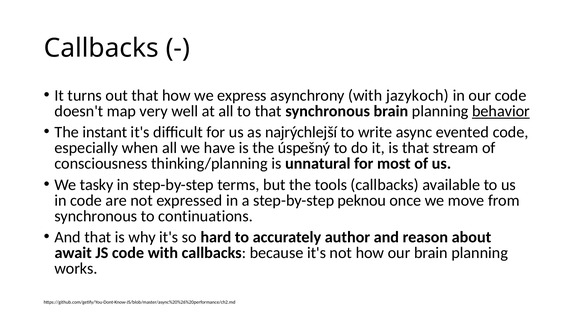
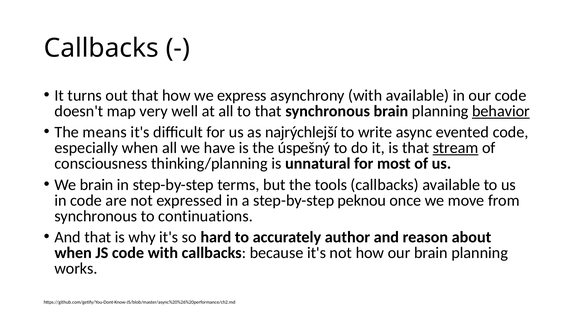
with jazykoch: jazykoch -> available
instant: instant -> means
stream underline: none -> present
We tasky: tasky -> brain
await at (73, 253): await -> when
